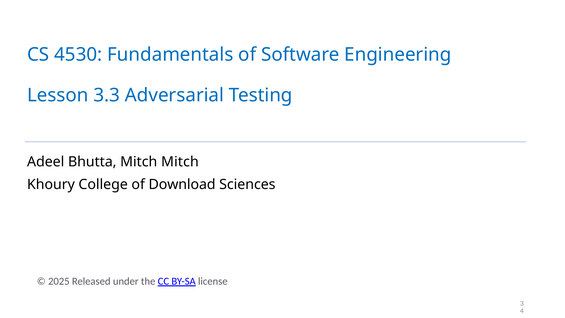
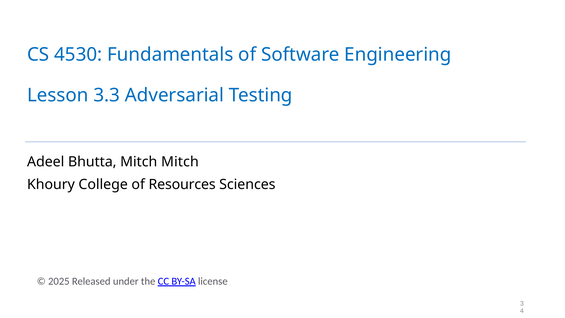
Download: Download -> Resources
